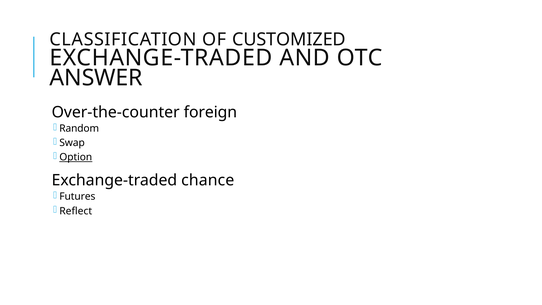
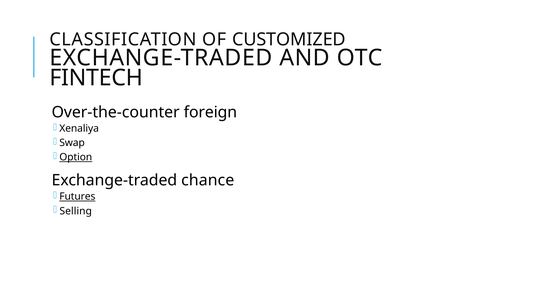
ANSWER: ANSWER -> FINTECH
Random: Random -> Xenaliya
Futures underline: none -> present
Reflect: Reflect -> Selling
